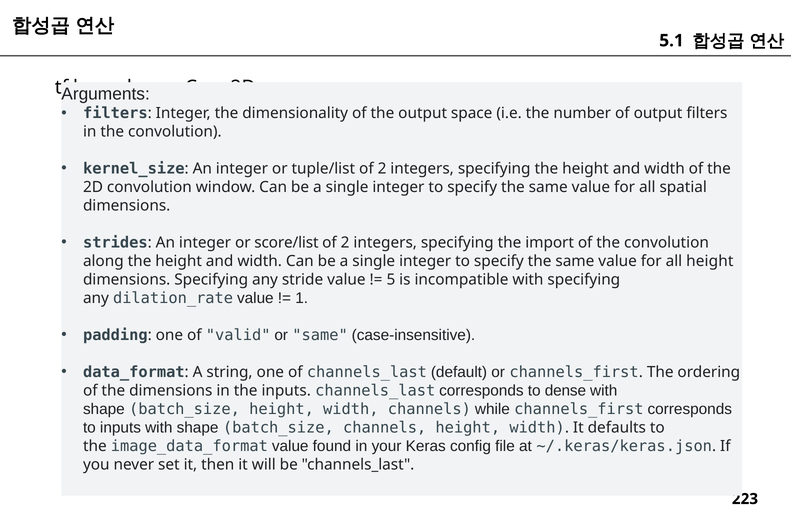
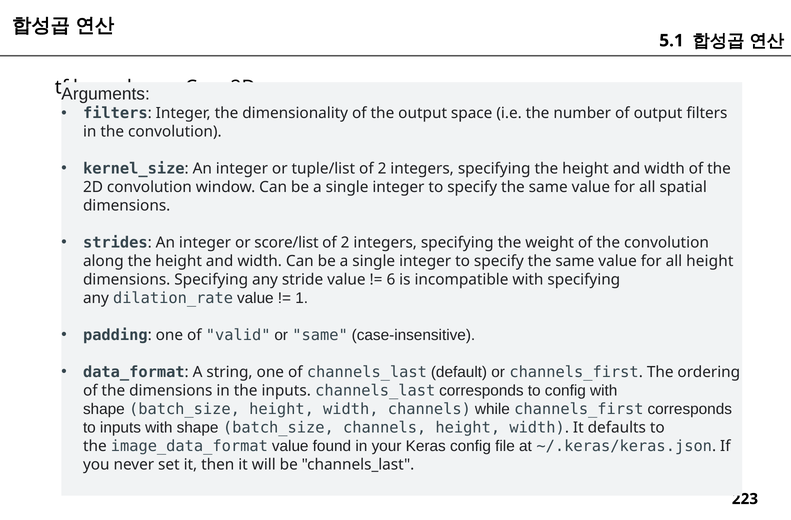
import: import -> weight
5: 5 -> 6
to dense: dense -> config
